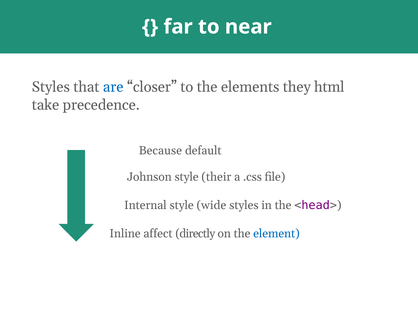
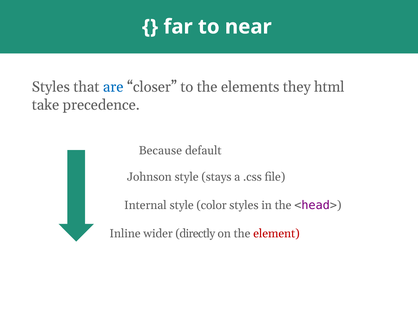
their: their -> stays
wide: wide -> color
affect: affect -> wider
element colour: blue -> red
